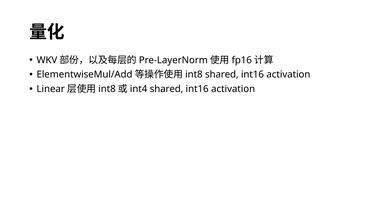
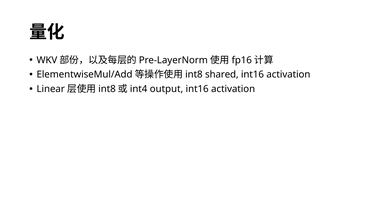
shared at (167, 89): shared -> output
